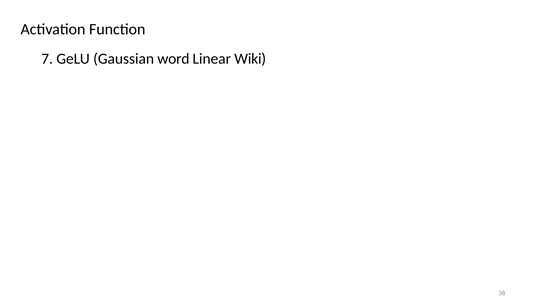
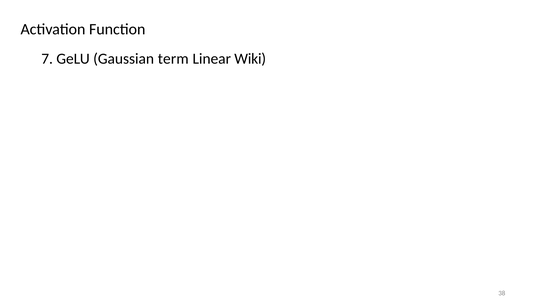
word: word -> term
